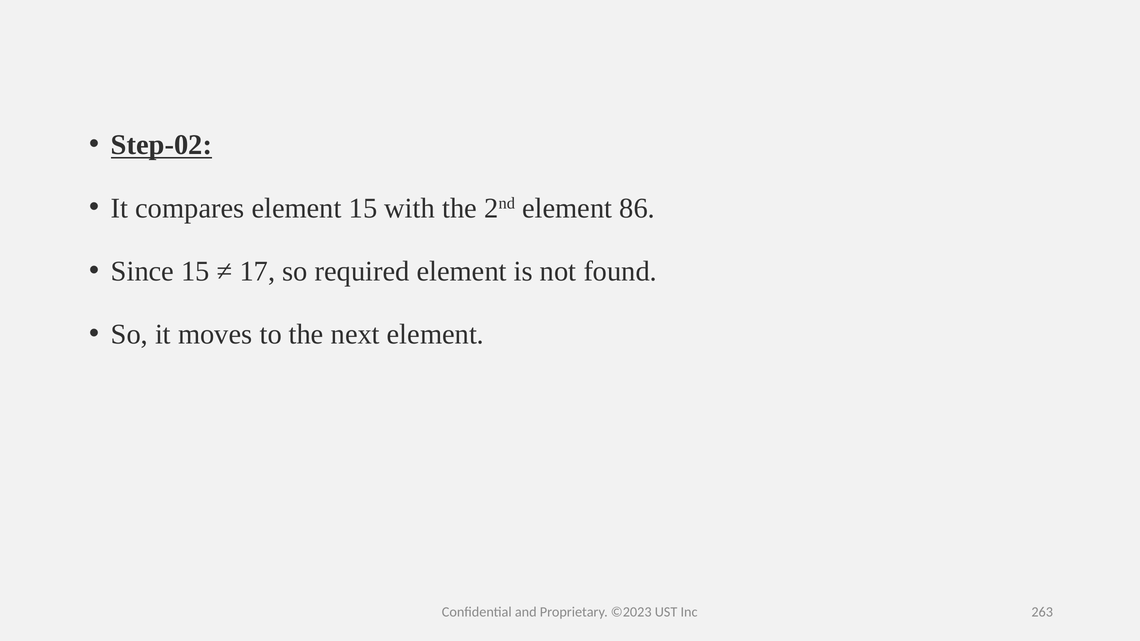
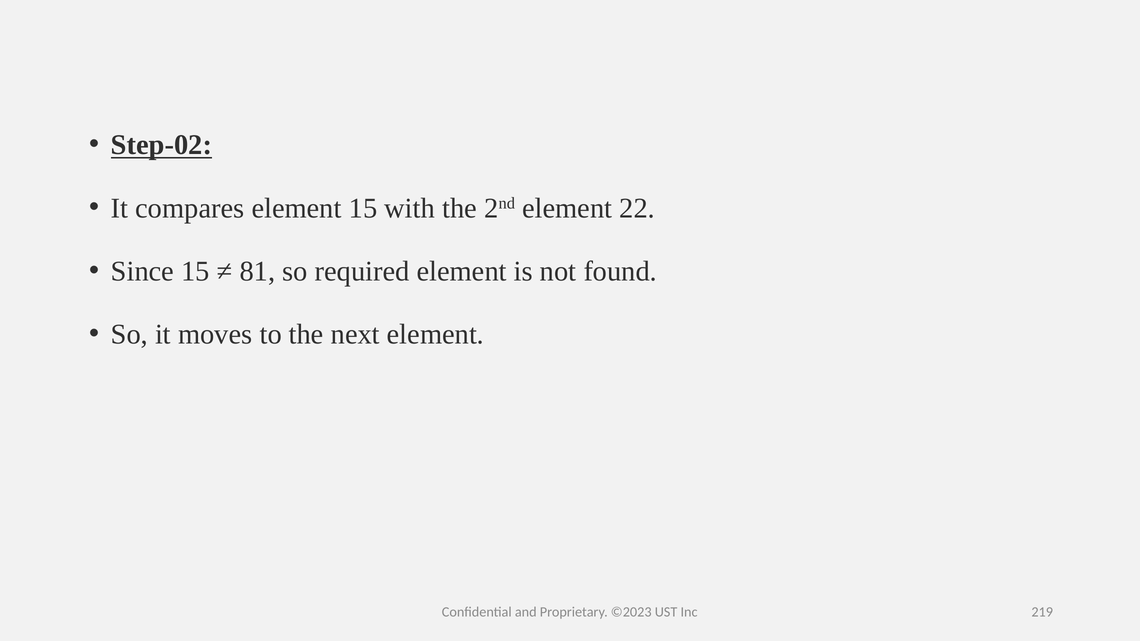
86: 86 -> 22
17: 17 -> 81
263: 263 -> 219
